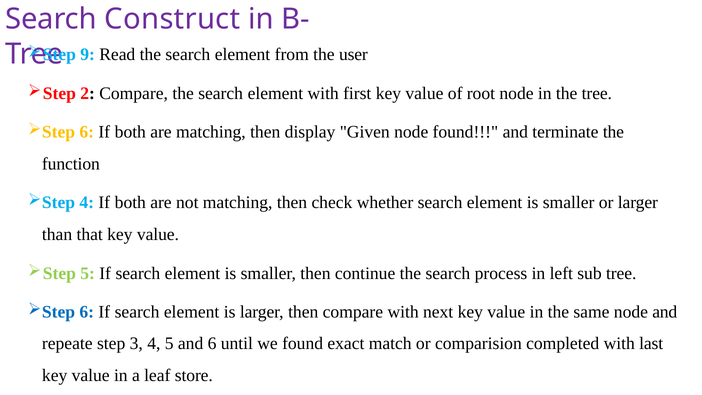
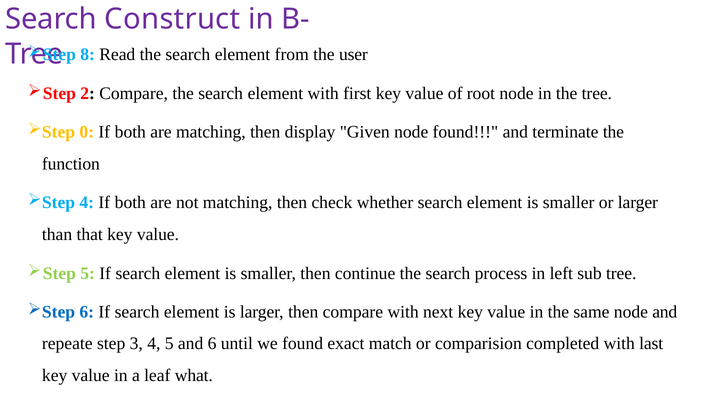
9: 9 -> 8
6 at (87, 132): 6 -> 0
store: store -> what
